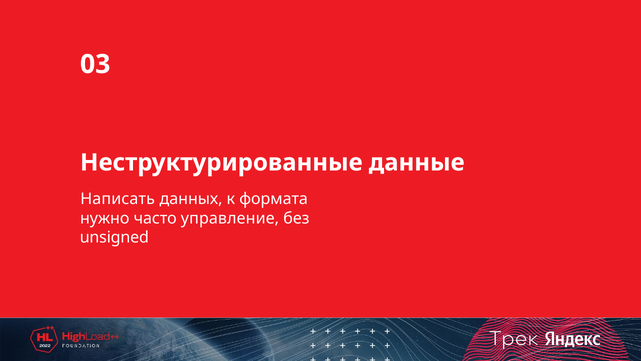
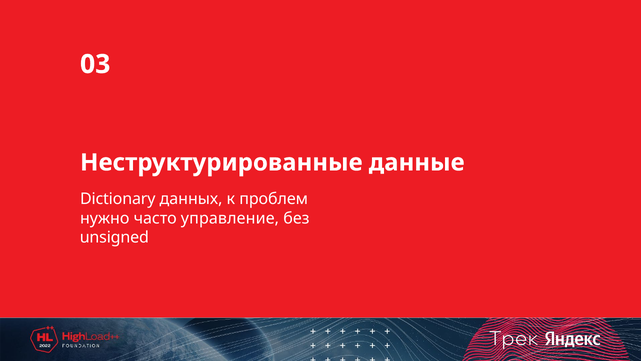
Написать: Написать -> Dictionary
формата: формата -> проблем
